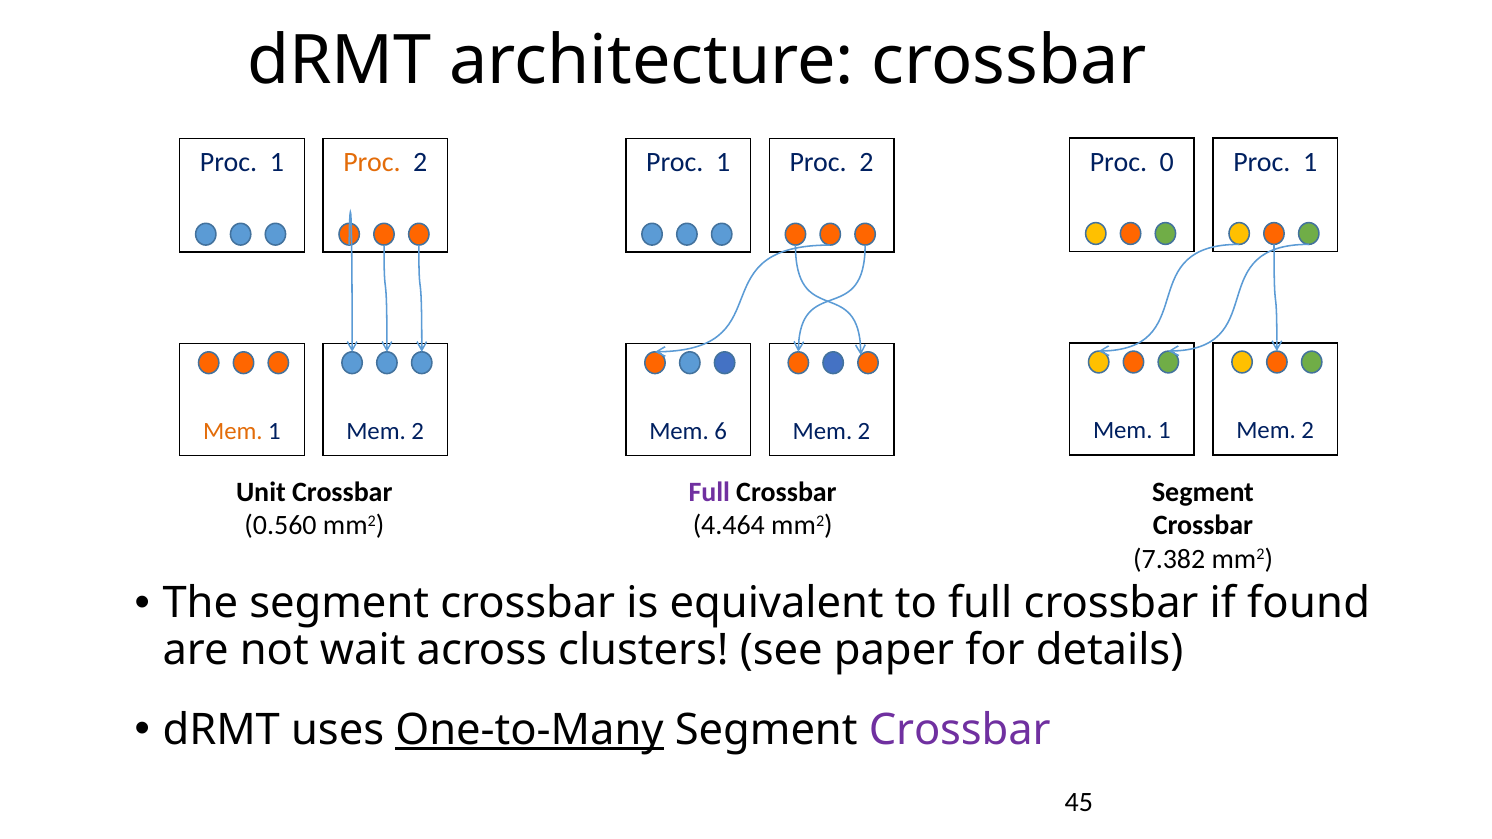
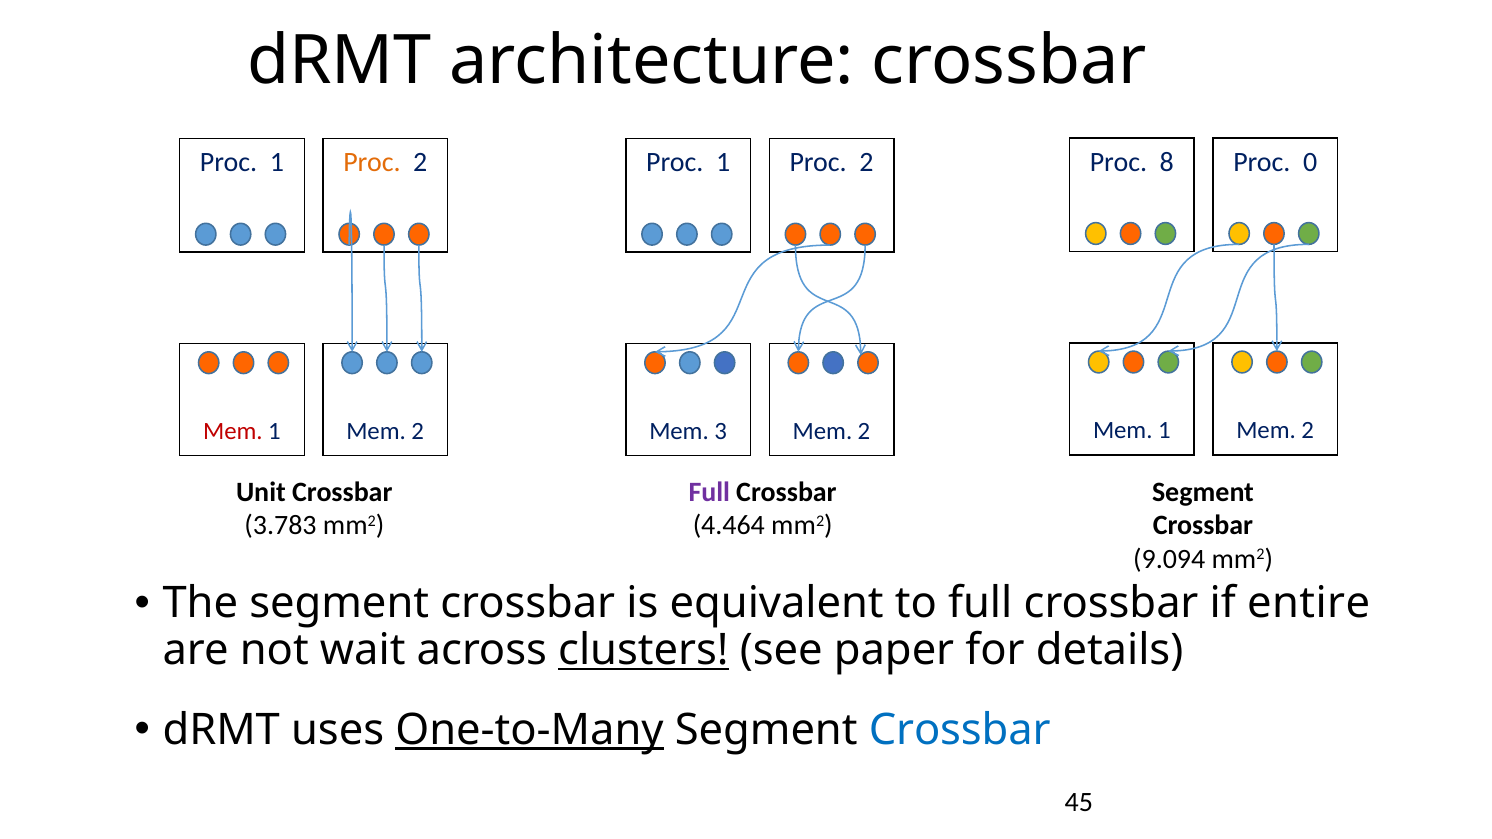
0: 0 -> 8
1 at (1310, 162): 1 -> 0
Mem at (233, 431) colour: orange -> red
6: 6 -> 3
0.560: 0.560 -> 3.783
7.382: 7.382 -> 9.094
found: found -> entire
clusters underline: none -> present
Crossbar at (960, 730) colour: purple -> blue
